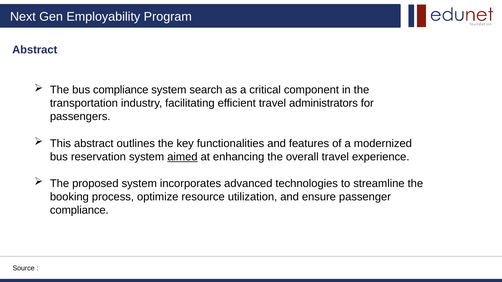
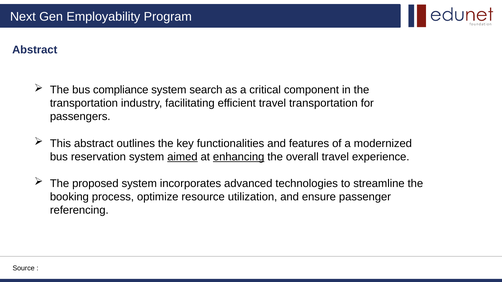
travel administrators: administrators -> transportation
enhancing underline: none -> present
compliance at (79, 210): compliance -> referencing
